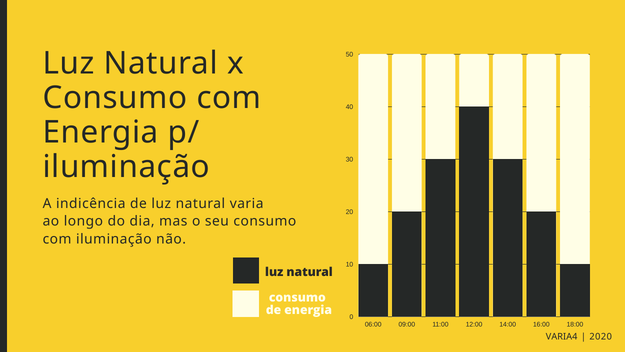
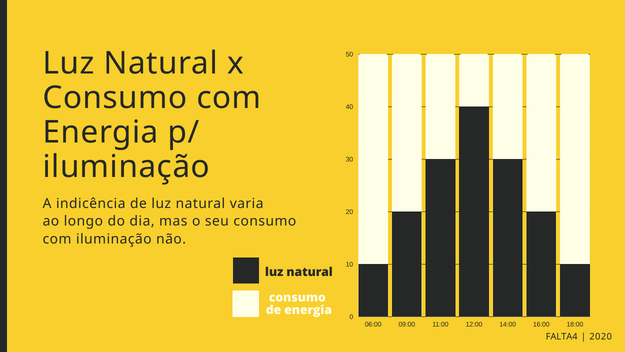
VARIA4: VARIA4 -> FALTA4
